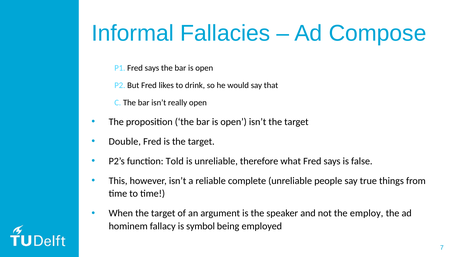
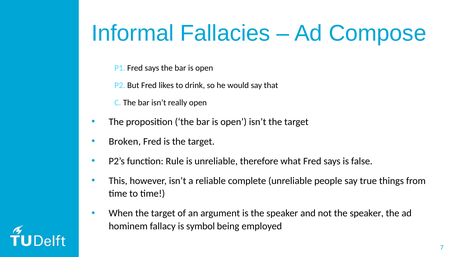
Double: Double -> Broken
Told: Told -> Rule
not the employ: employ -> speaker
